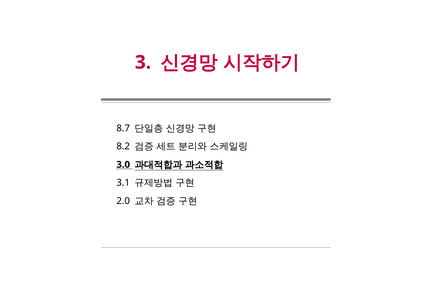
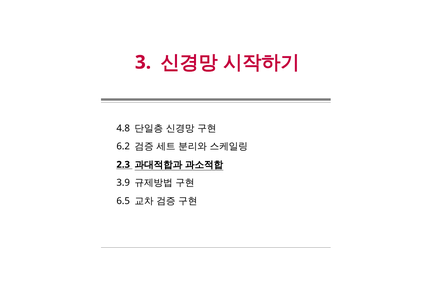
8.7: 8.7 -> 4.8
8.2: 8.2 -> 6.2
3.0: 3.0 -> 2.3
3.1: 3.1 -> 3.9
2.0: 2.0 -> 6.5
